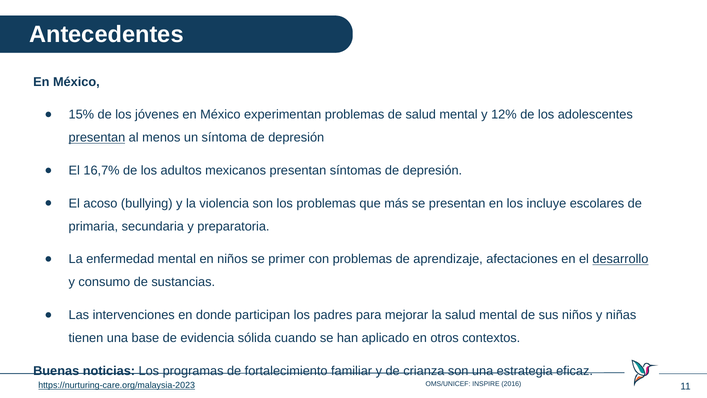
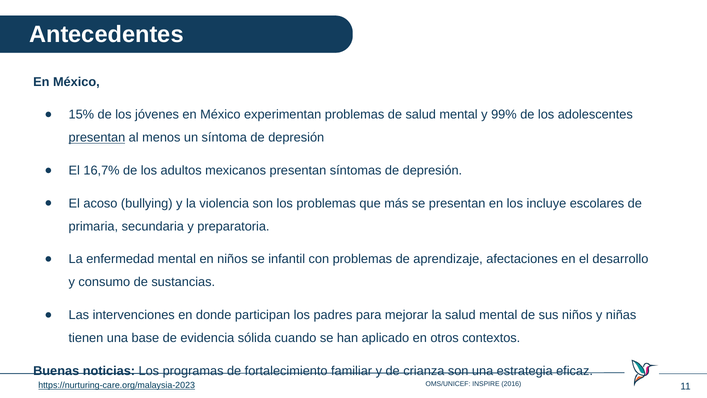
12%: 12% -> 99%
primer: primer -> infantil
desarrollo underline: present -> none
